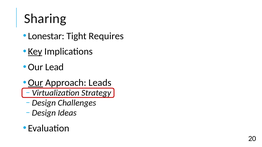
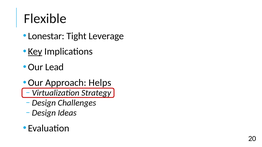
Sharing: Sharing -> Flexible
Requires: Requires -> Leverage
Our at (35, 83) underline: present -> none
Leads: Leads -> Helps
